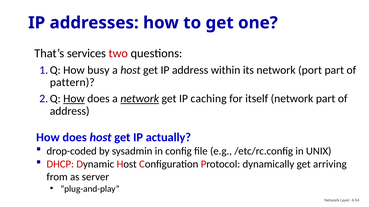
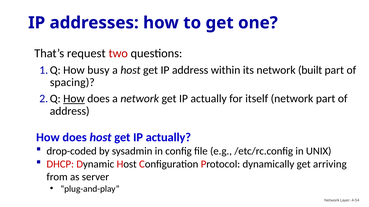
services: services -> request
port: port -> built
pattern: pattern -> spacing
network at (140, 99) underline: present -> none
caching at (209, 99): caching -> actually
